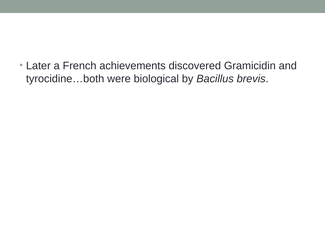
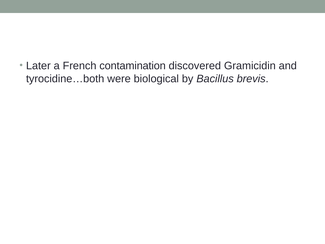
achievements: achievements -> contamination
